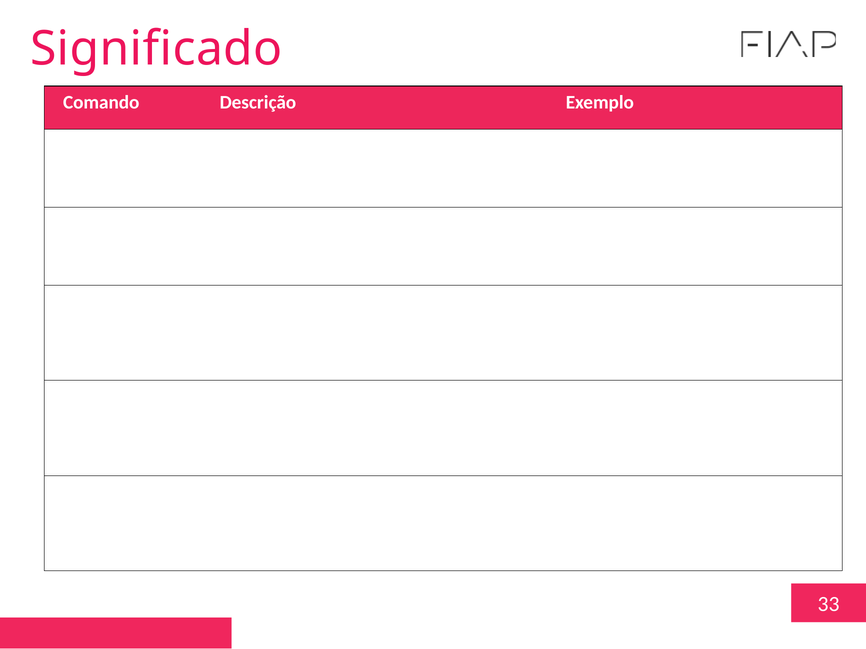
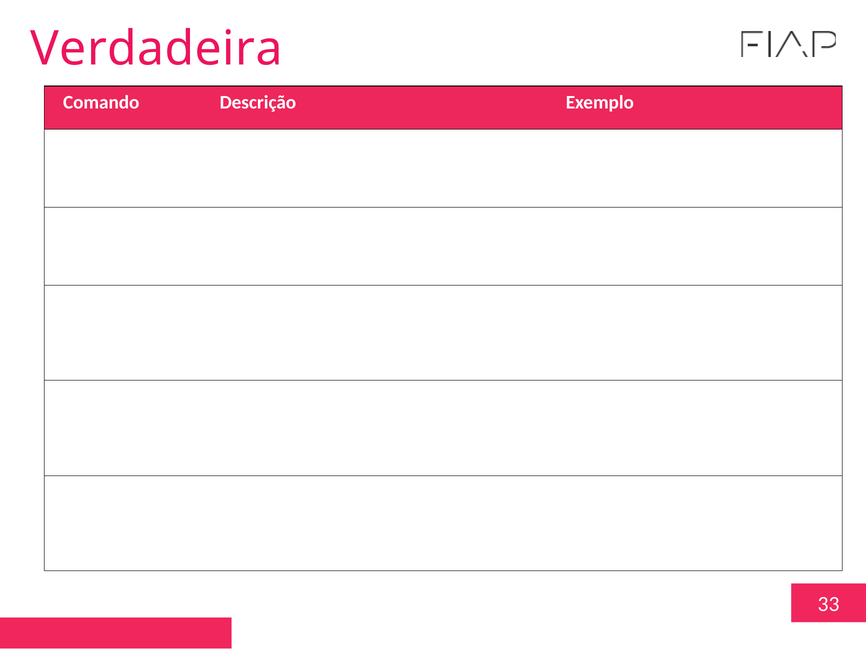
Significado: Significado -> Verdadeira
